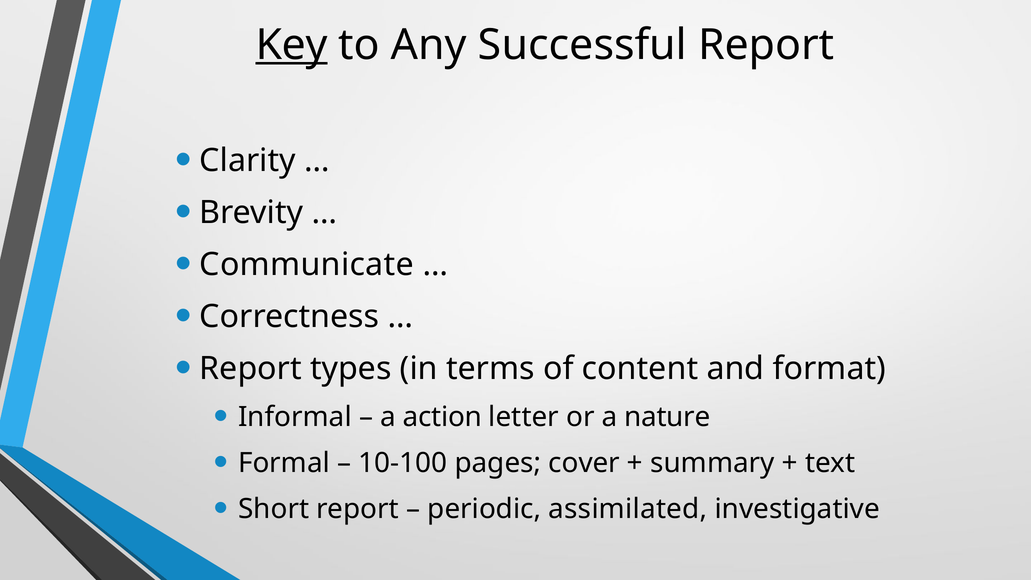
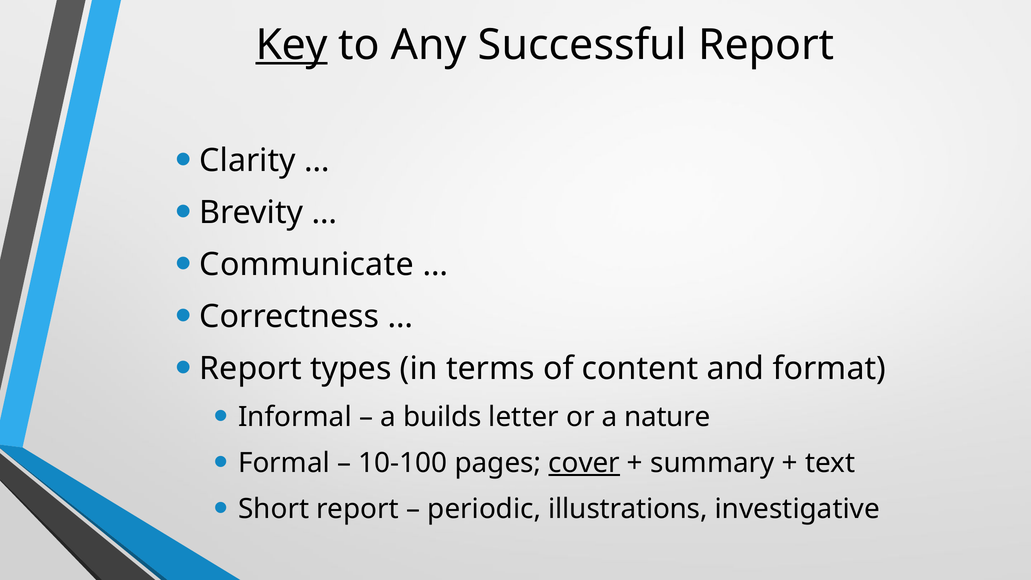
action: action -> builds
cover underline: none -> present
assimilated: assimilated -> illustrations
